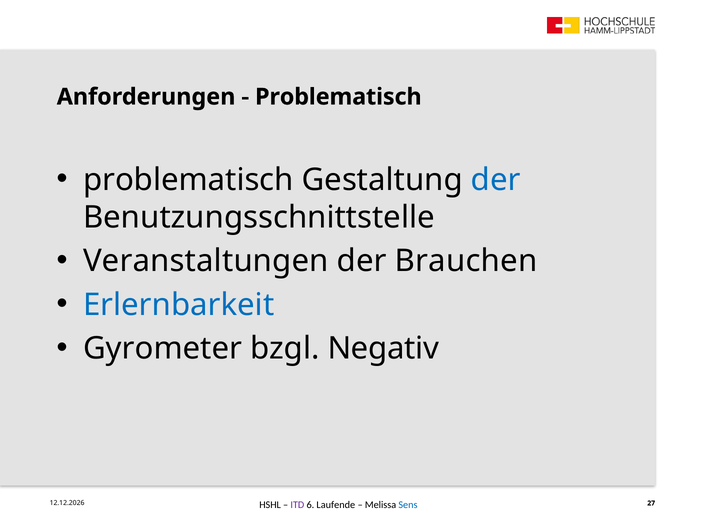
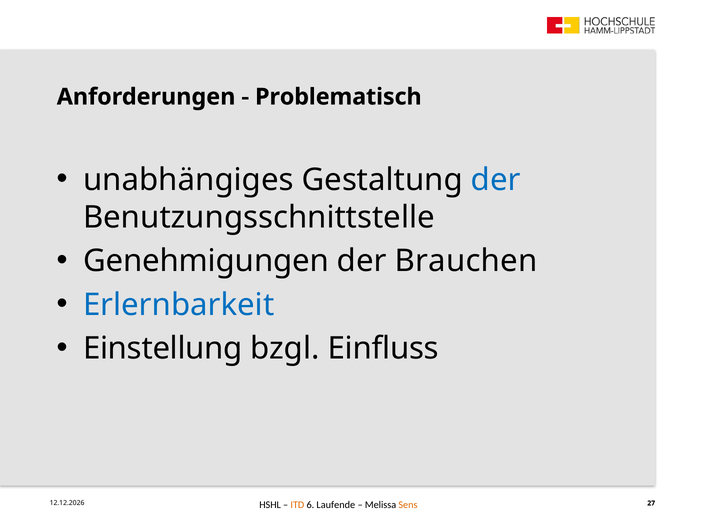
problematisch at (188, 180): problematisch -> unabhängiges
Veranstaltungen: Veranstaltungen -> Genehmigungen
Gyrometer: Gyrometer -> Einstellung
Negativ: Negativ -> Einfluss
ITD colour: purple -> orange
Sens colour: blue -> orange
